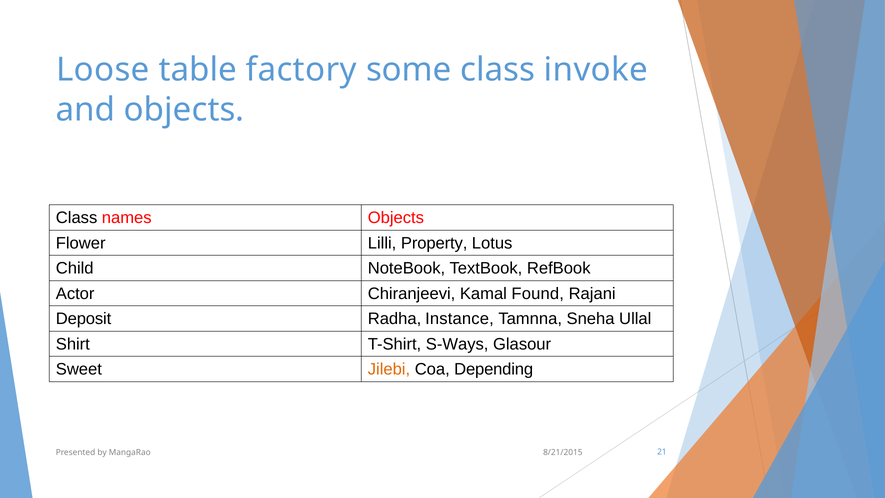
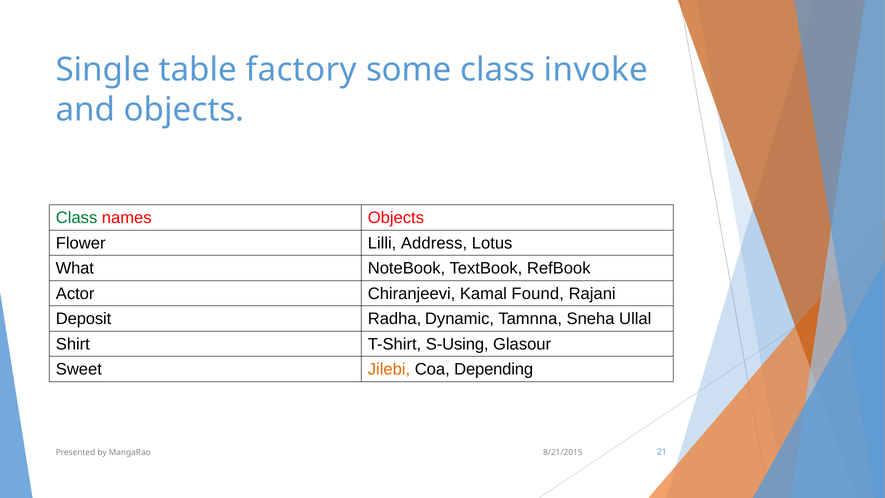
Loose: Loose -> Single
Class at (77, 218) colour: black -> green
Property: Property -> Address
Child: Child -> What
Instance: Instance -> Dynamic
S-Ways: S-Ways -> S-Using
